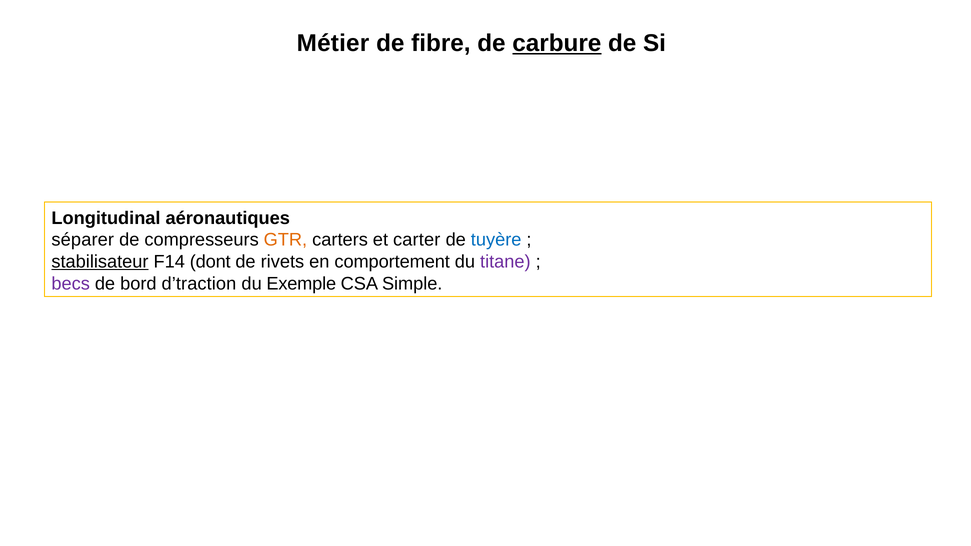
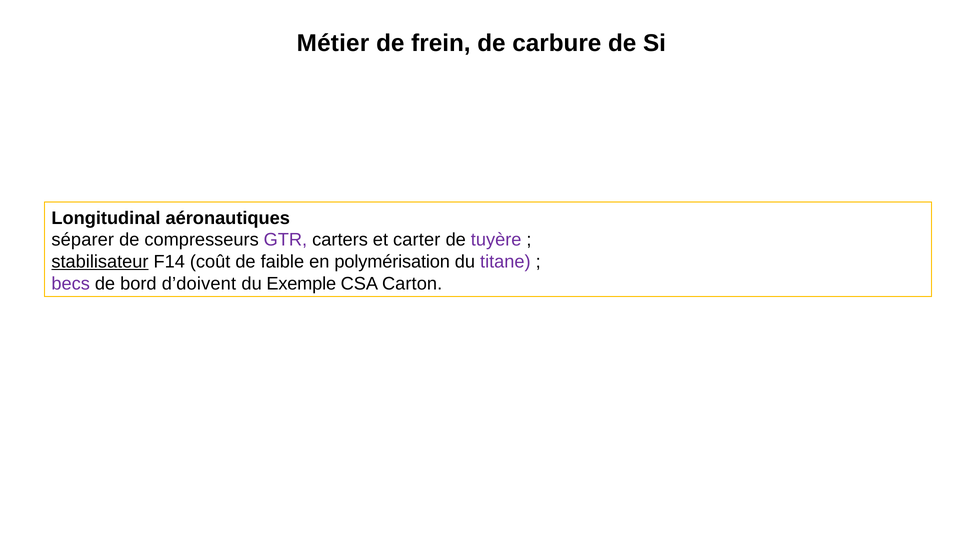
fibre: fibre -> frein
carbure underline: present -> none
GTR colour: orange -> purple
tuyère colour: blue -> purple
dont: dont -> coût
rivets: rivets -> faible
comportement: comportement -> polymérisation
d’traction: d’traction -> d’doivent
Simple: Simple -> Carton
